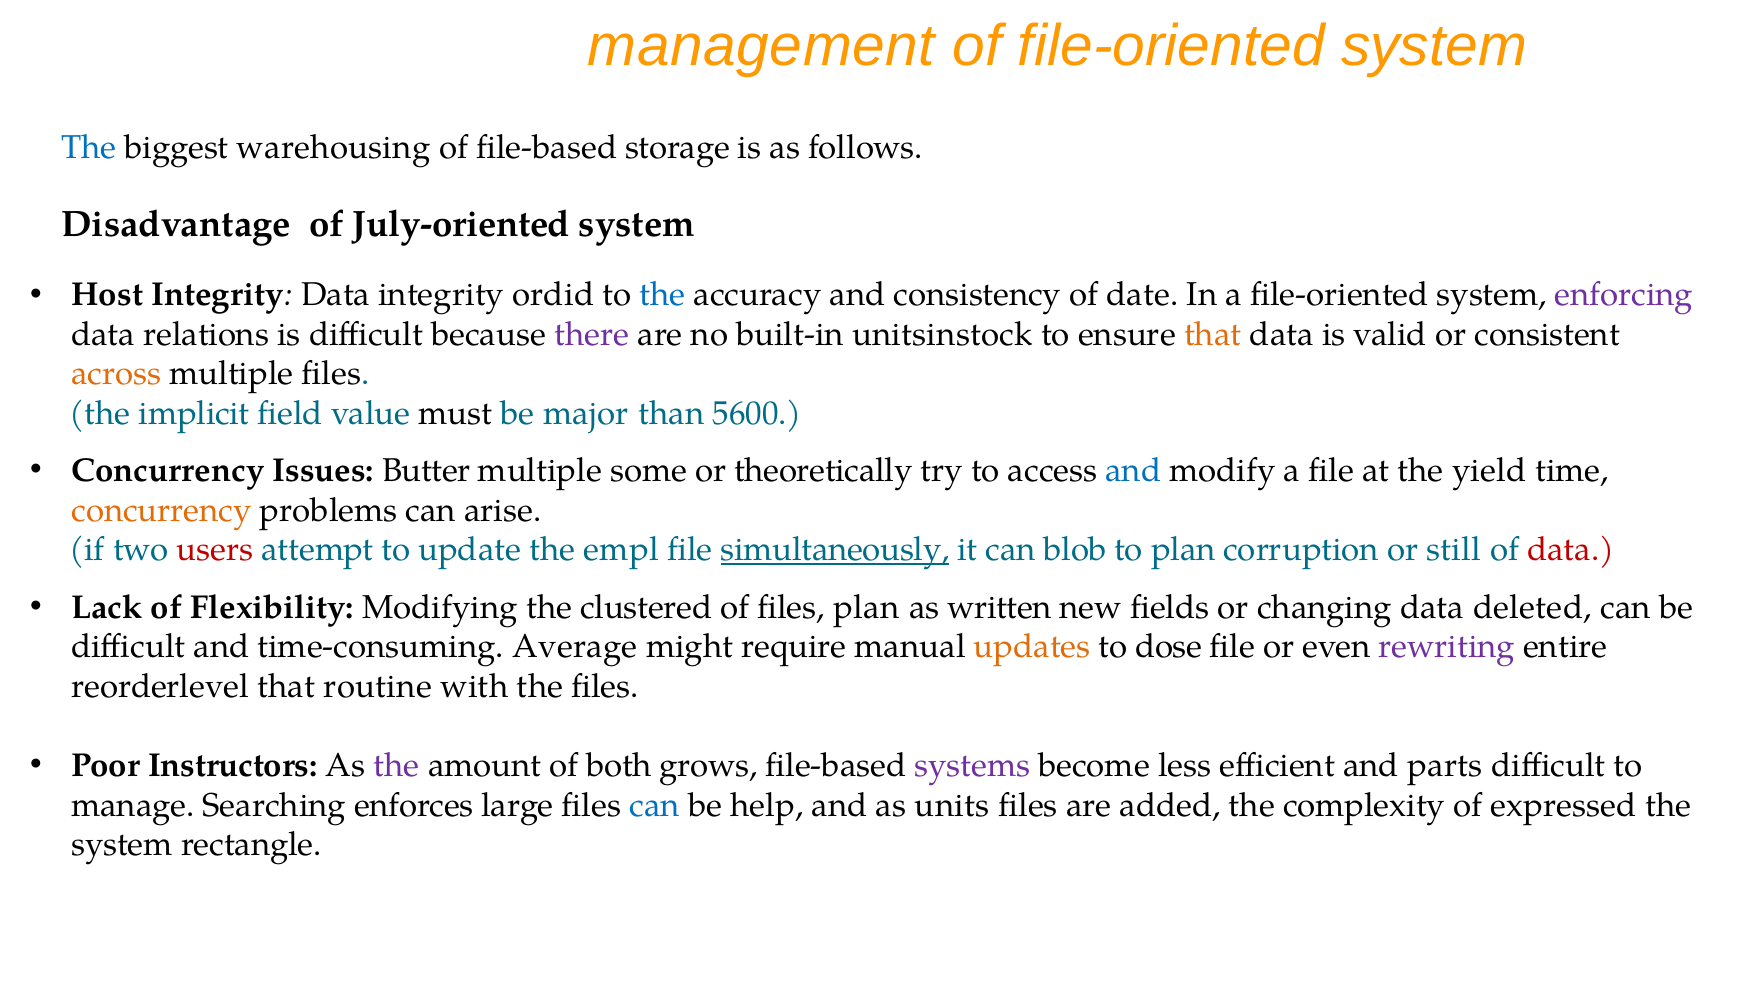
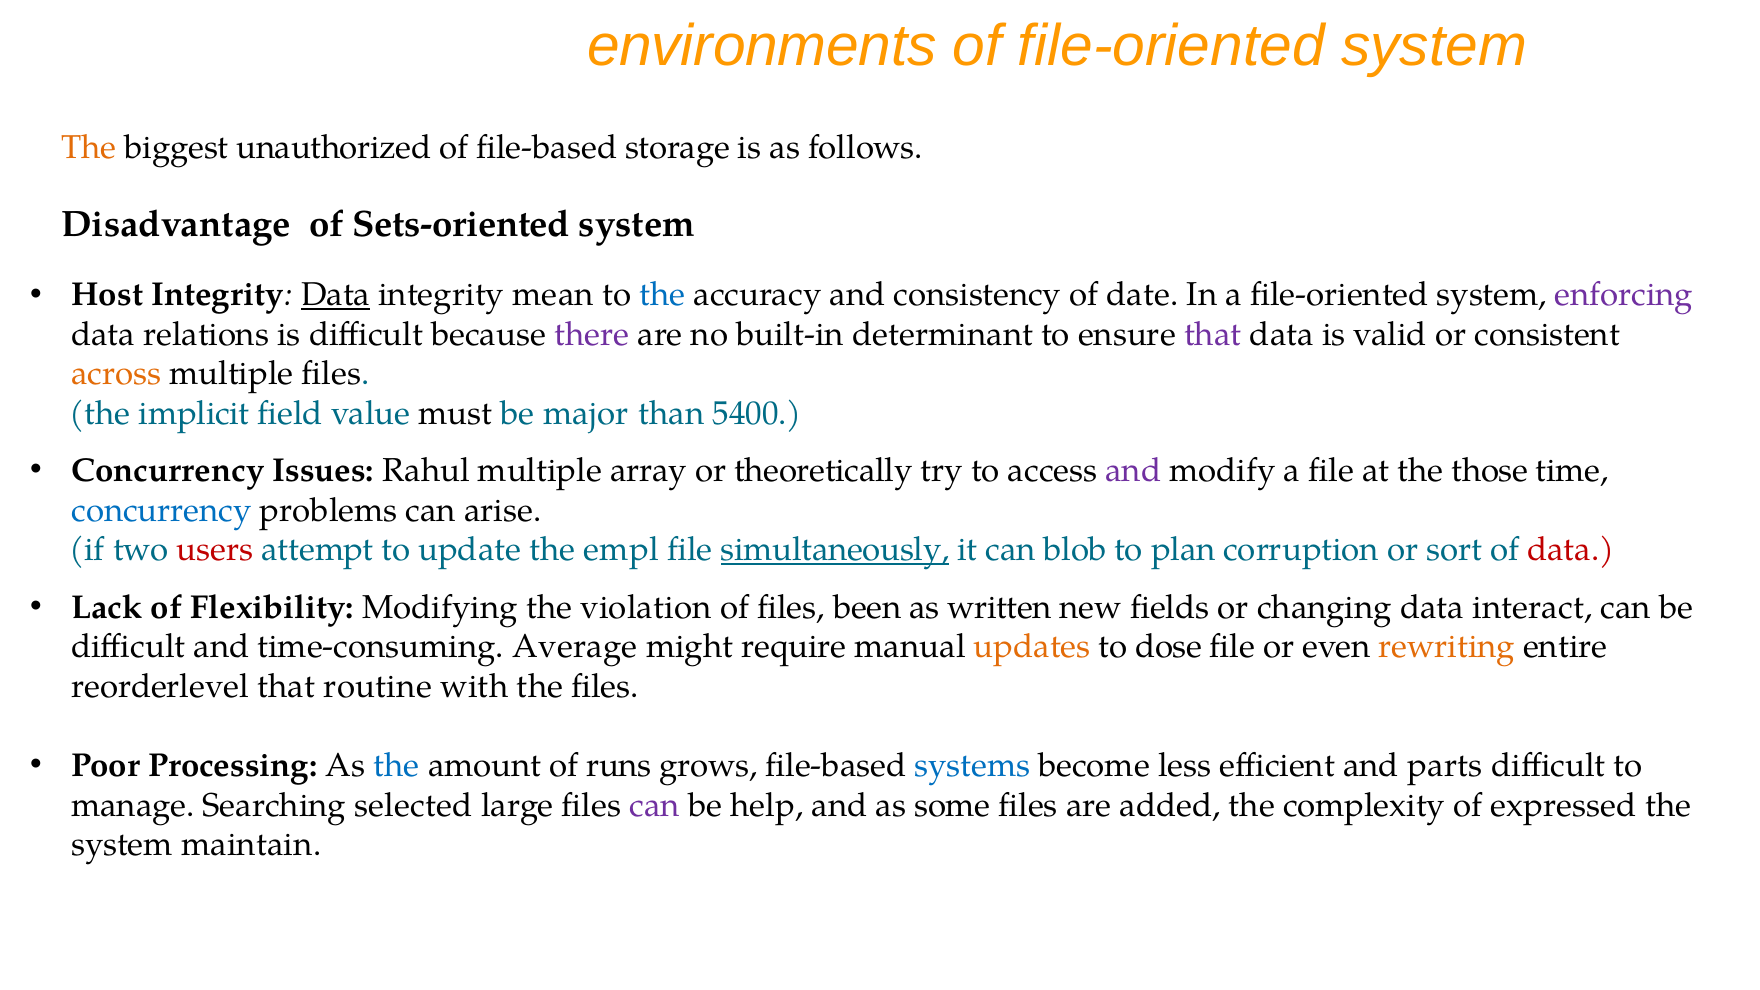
management: management -> environments
The at (89, 148) colour: blue -> orange
warehousing: warehousing -> unauthorized
July-oriented: July-oriented -> Sets-oriented
Data at (336, 295) underline: none -> present
ordid: ordid -> mean
unitsinstock: unitsinstock -> determinant
that at (1213, 334) colour: orange -> purple
5600: 5600 -> 5400
Butter: Butter -> Rahul
some: some -> array
and at (1133, 471) colour: blue -> purple
yield: yield -> those
concurrency at (162, 510) colour: orange -> blue
still: still -> sort
clustered: clustered -> violation
files plan: plan -> been
deleted: deleted -> interact
rewriting colour: purple -> orange
Instructors: Instructors -> Processing
the at (397, 766) colour: purple -> blue
both: both -> runs
systems colour: purple -> blue
enforces: enforces -> selected
can at (655, 805) colour: blue -> purple
units: units -> some
rectangle: rectangle -> maintain
